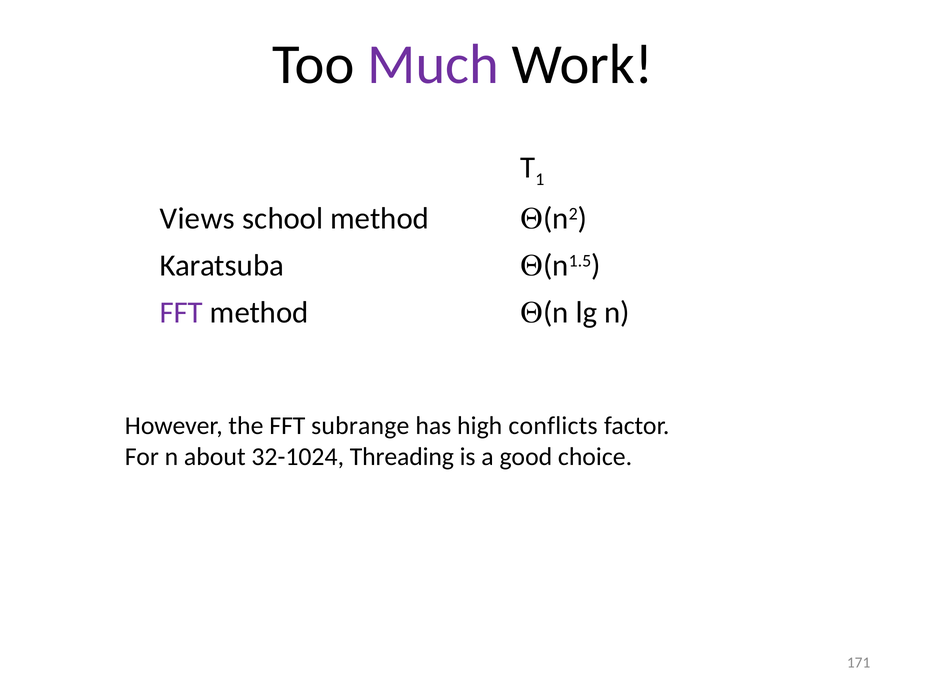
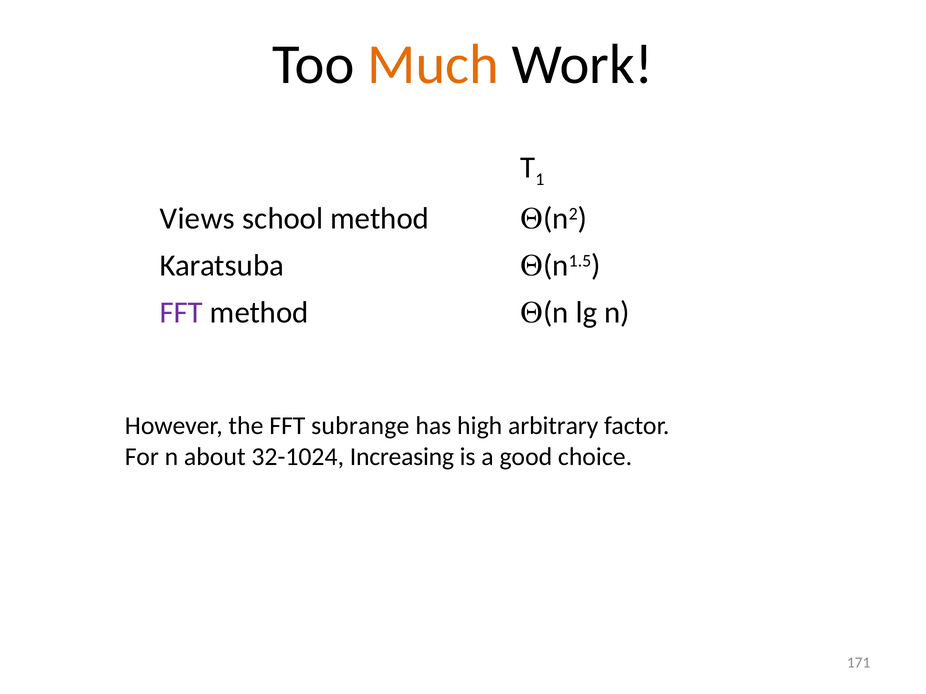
Much colour: purple -> orange
conflicts: conflicts -> arbitrary
Threading: Threading -> Increasing
